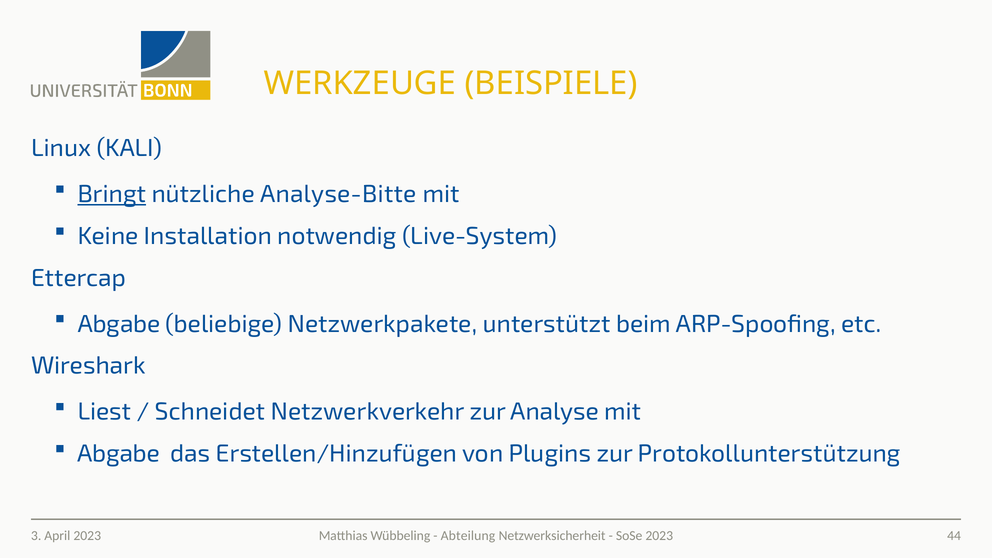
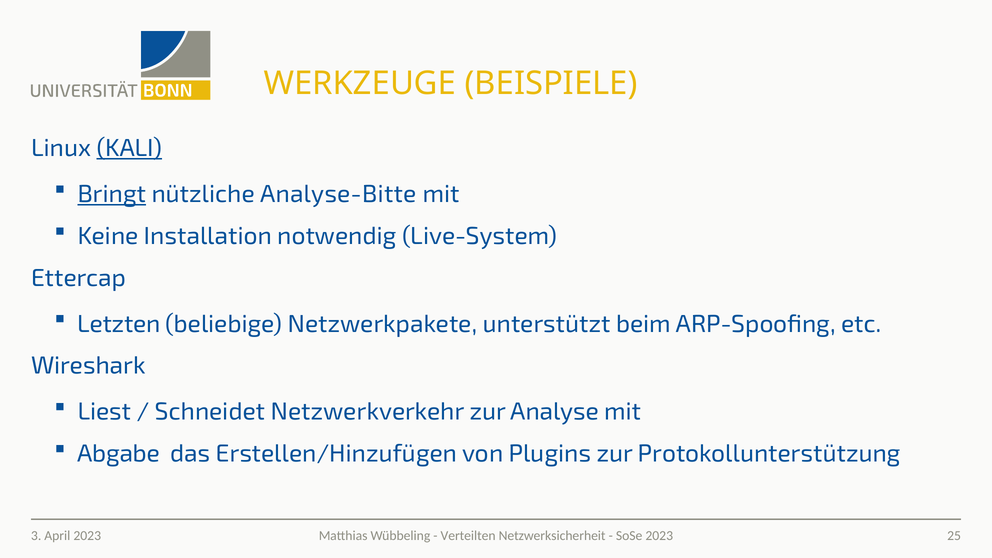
KALI underline: none -> present
Abgabe at (119, 324): Abgabe -> Letzten
Abteilung: Abteilung -> Verteilten
44: 44 -> 25
